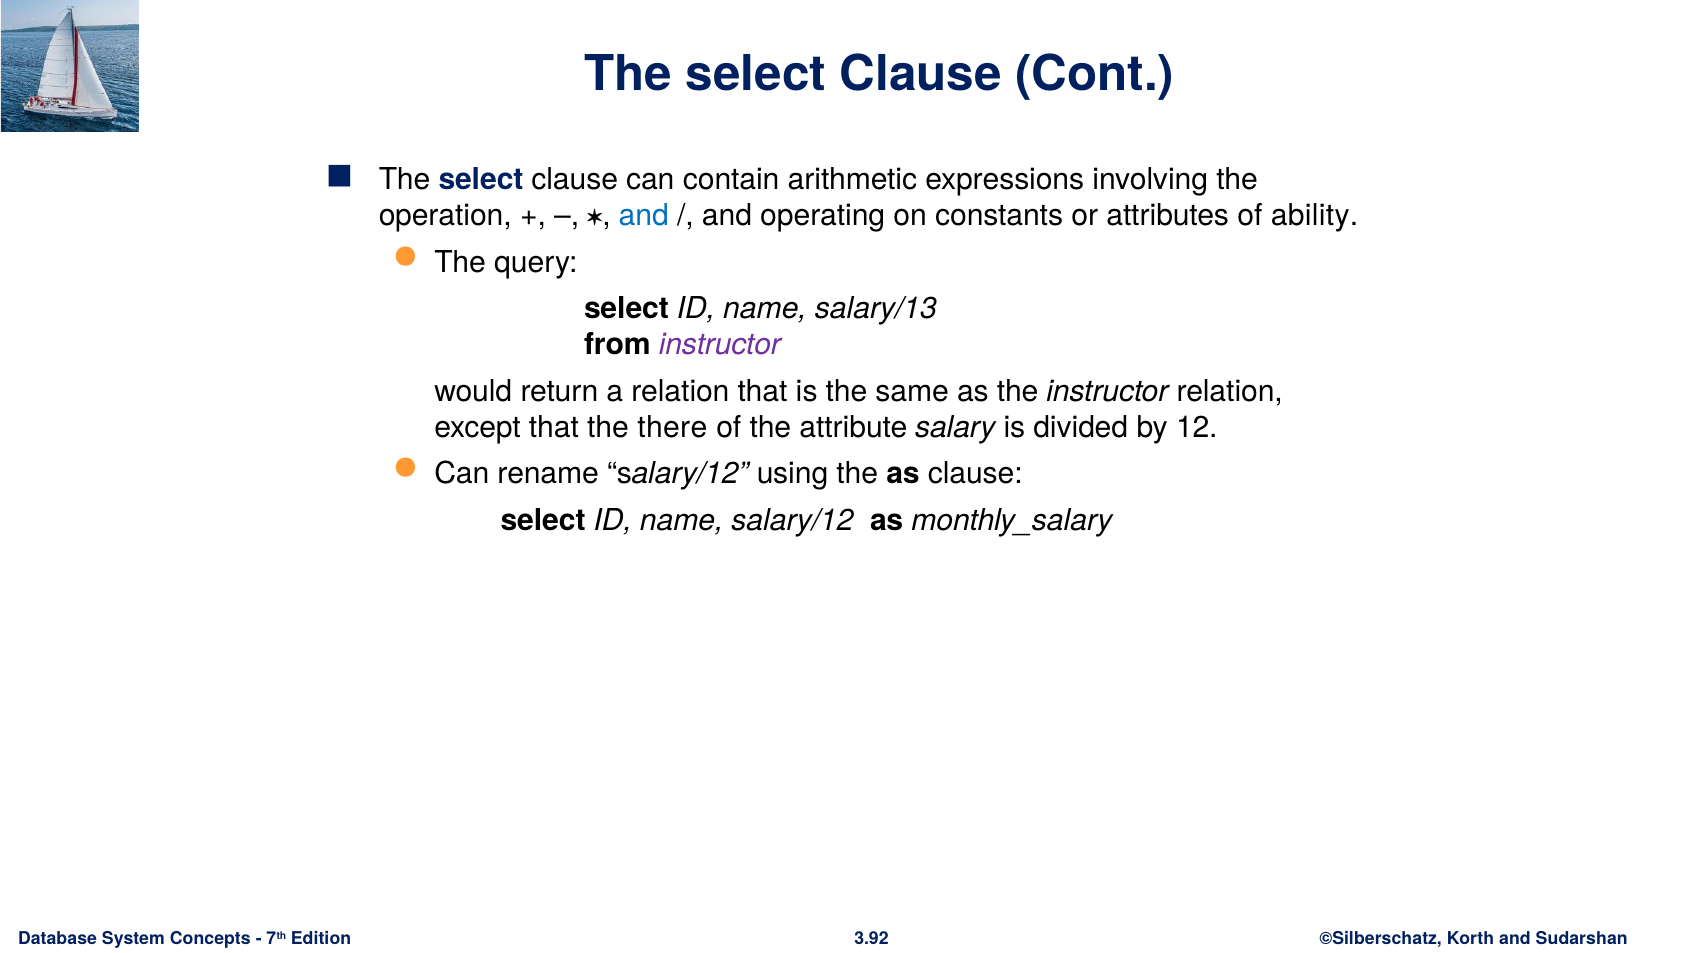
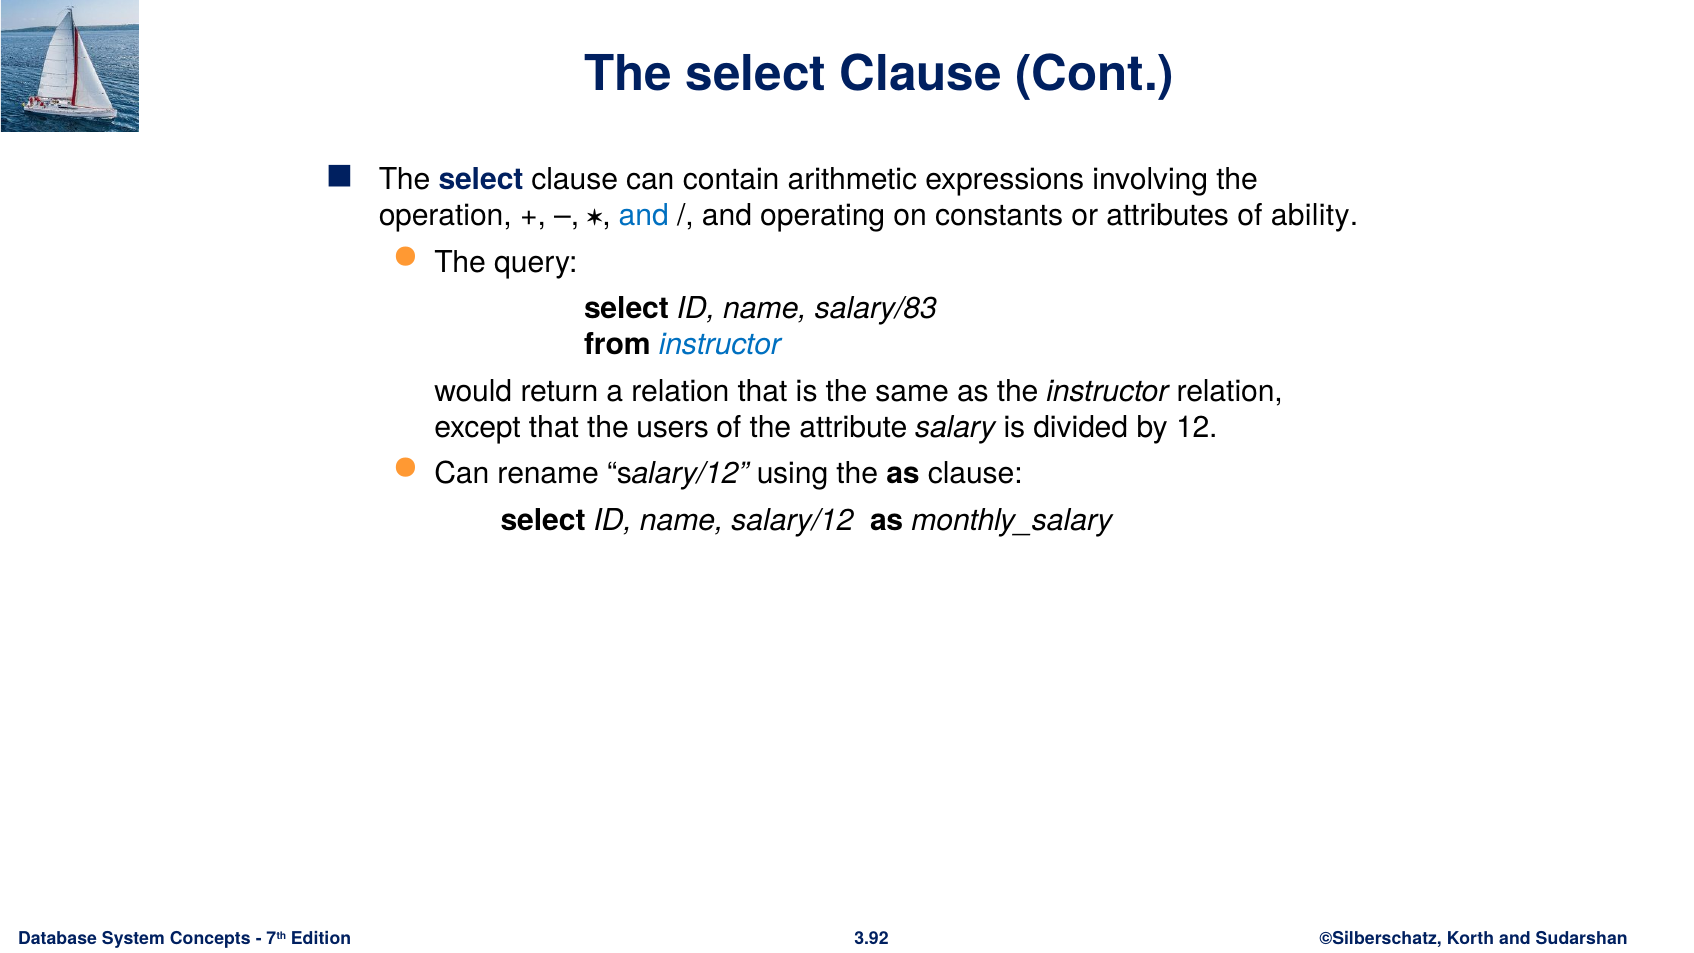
salary/13: salary/13 -> salary/83
instructor at (720, 345) colour: purple -> blue
there: there -> users
